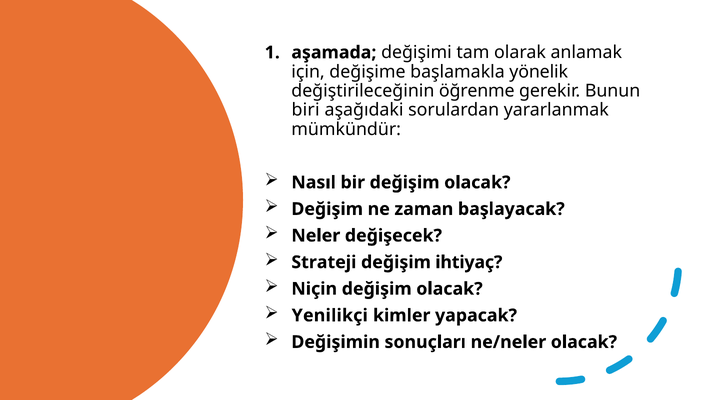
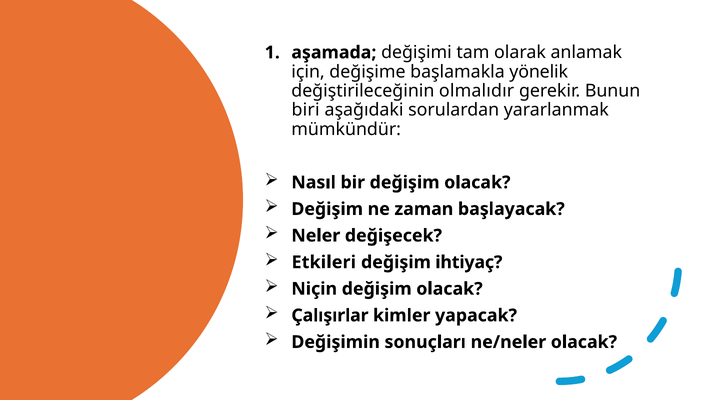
öğrenme: öğrenme -> olmalıdır
Strateji: Strateji -> Etkileri
Yenilikçi: Yenilikçi -> Çalışırlar
